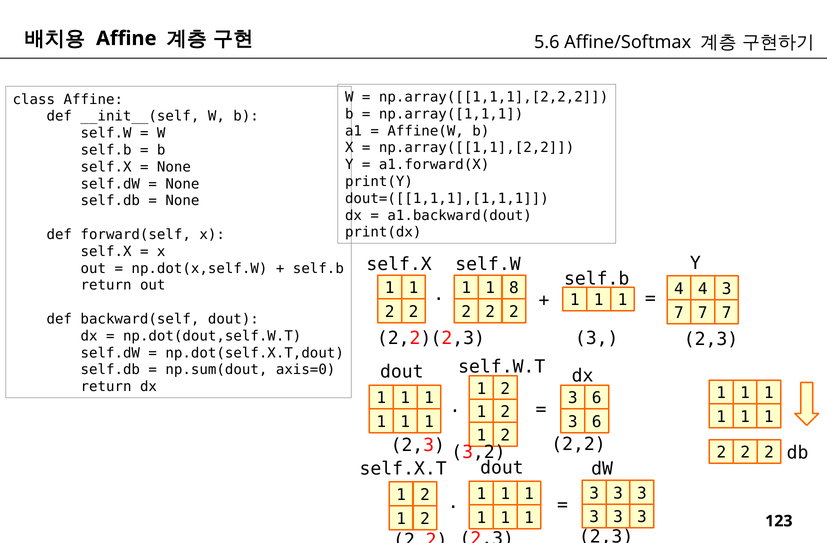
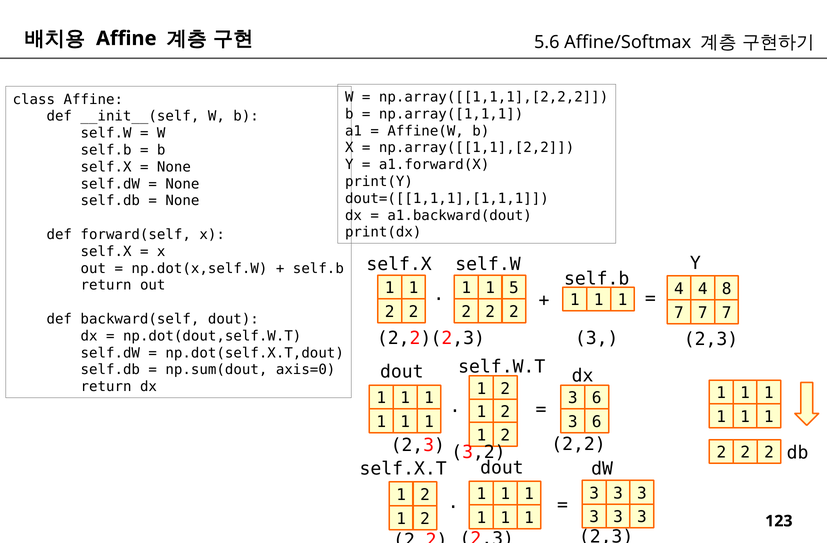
8: 8 -> 5
4 3: 3 -> 8
